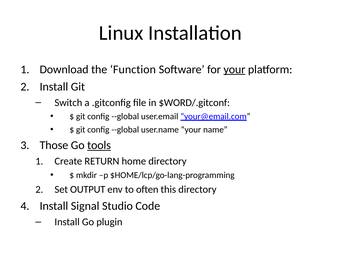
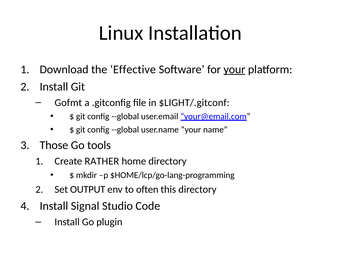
Function: Function -> Effective
Switch: Switch -> Gofmt
$WORD/.gitconf: $WORD/.gitconf -> $LIGHT/.gitconf
tools underline: present -> none
RETURN: RETURN -> RATHER
